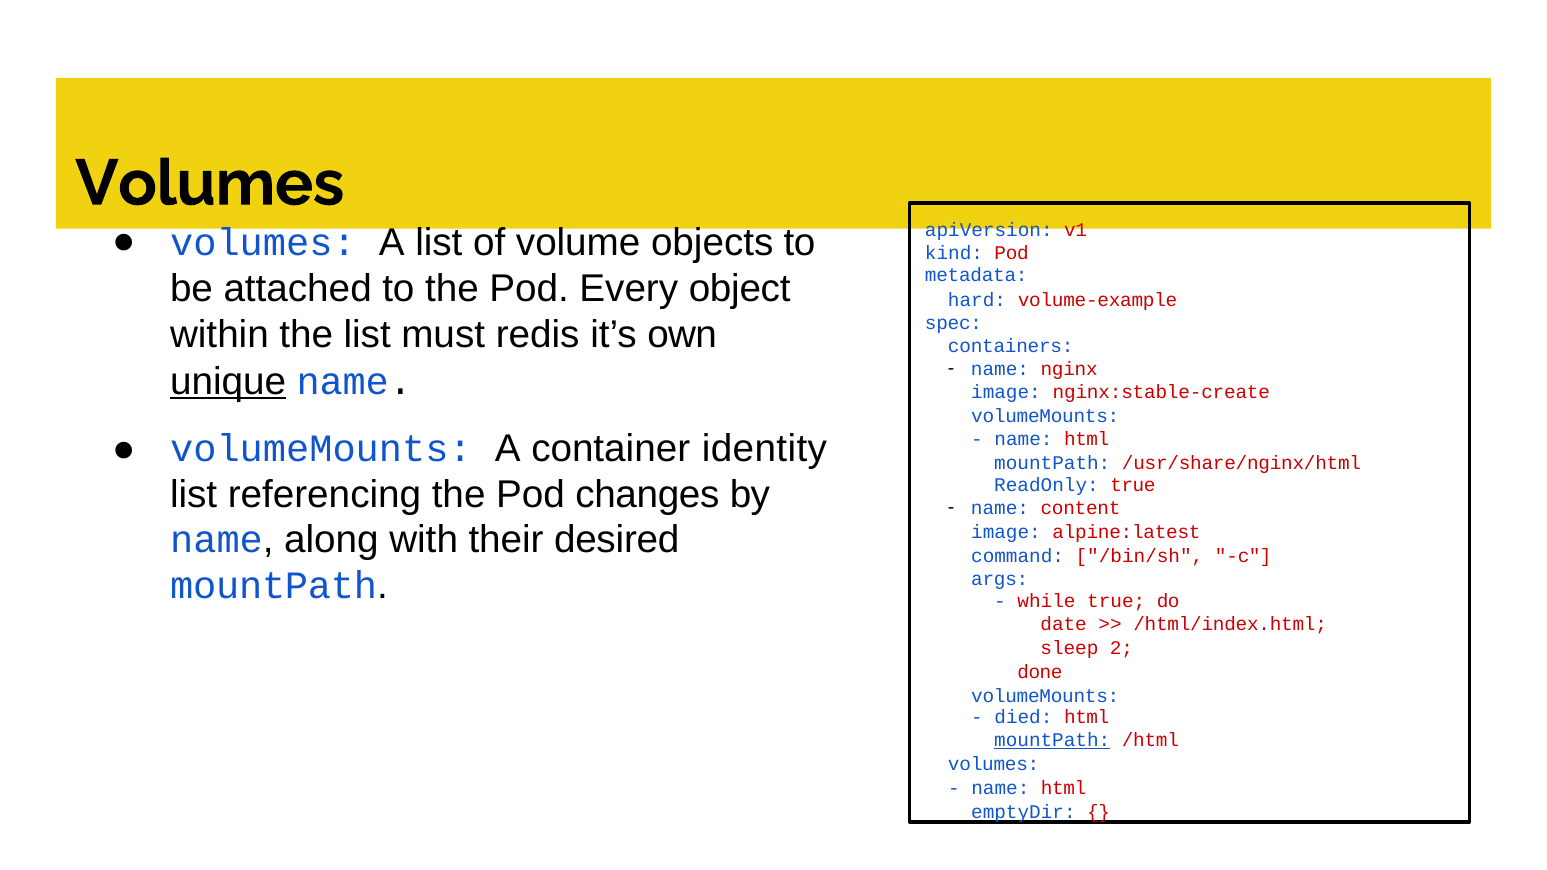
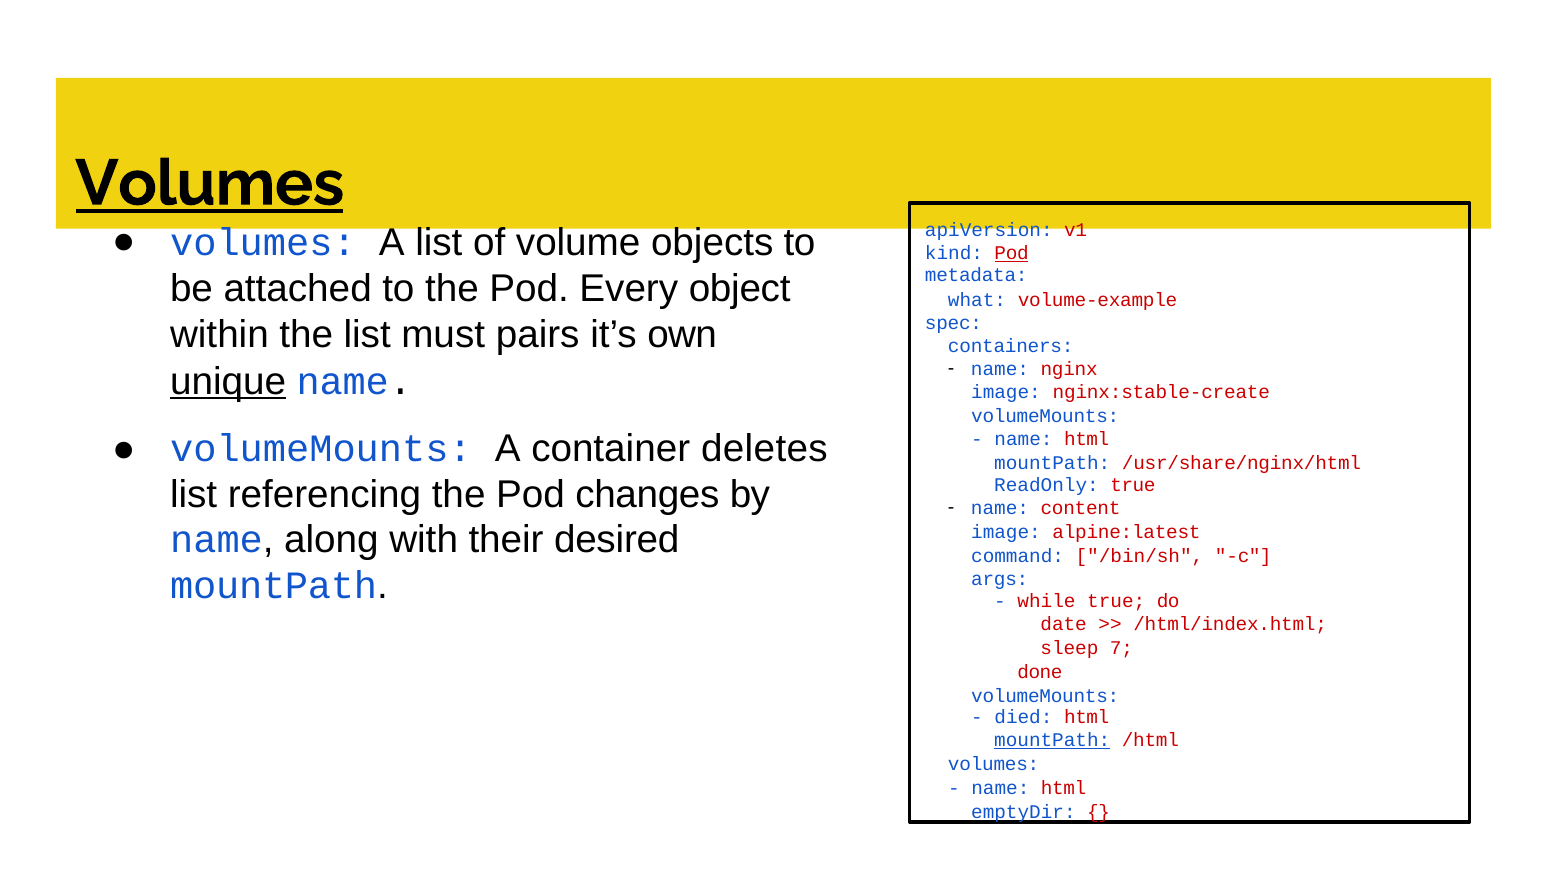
Volumes at (210, 184) underline: none -> present
Pod at (1012, 253) underline: none -> present
hard: hard -> what
redis: redis -> pairs
identity: identity -> deletes
2: 2 -> 7
